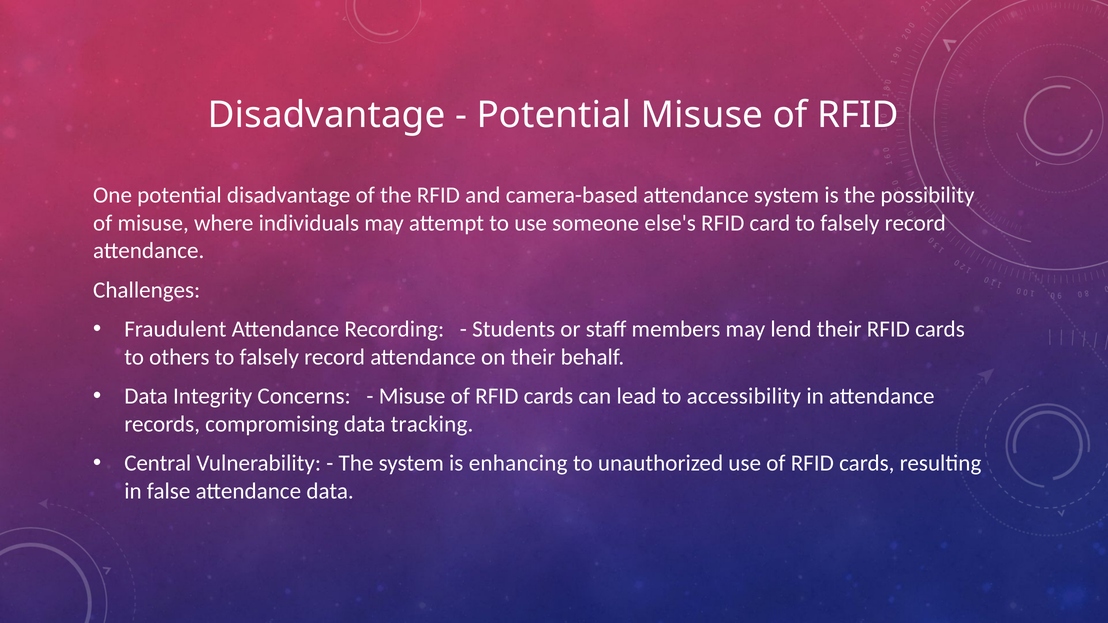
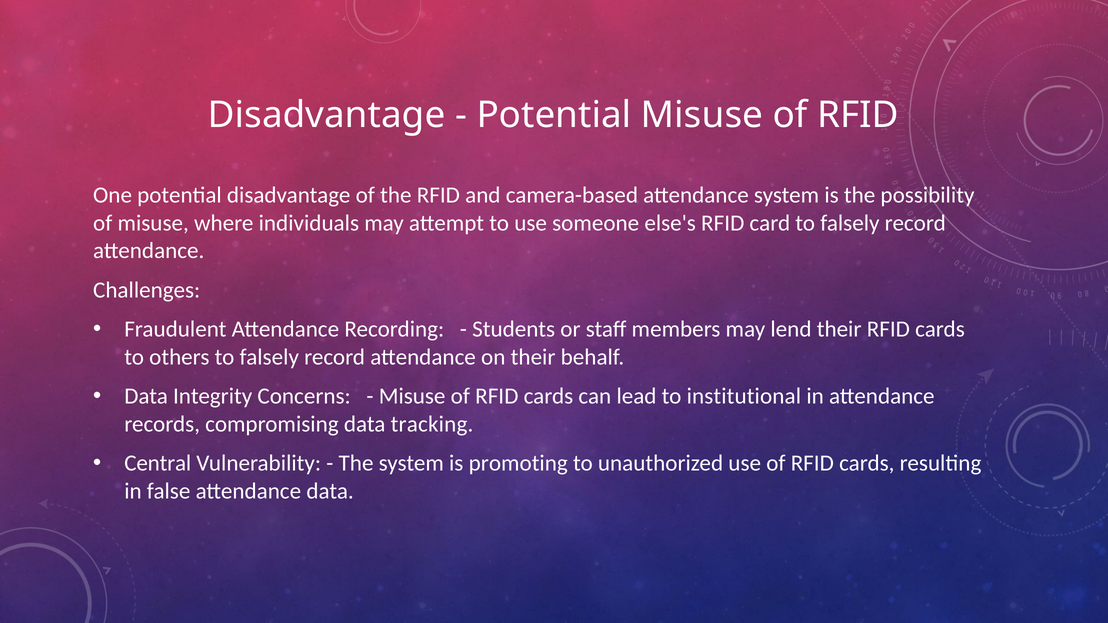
accessibility: accessibility -> institutional
enhancing: enhancing -> promoting
